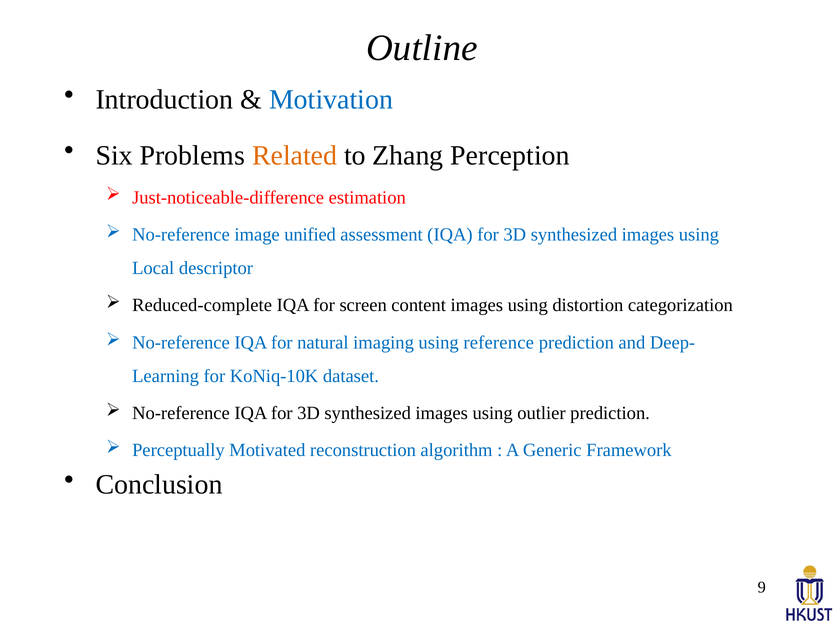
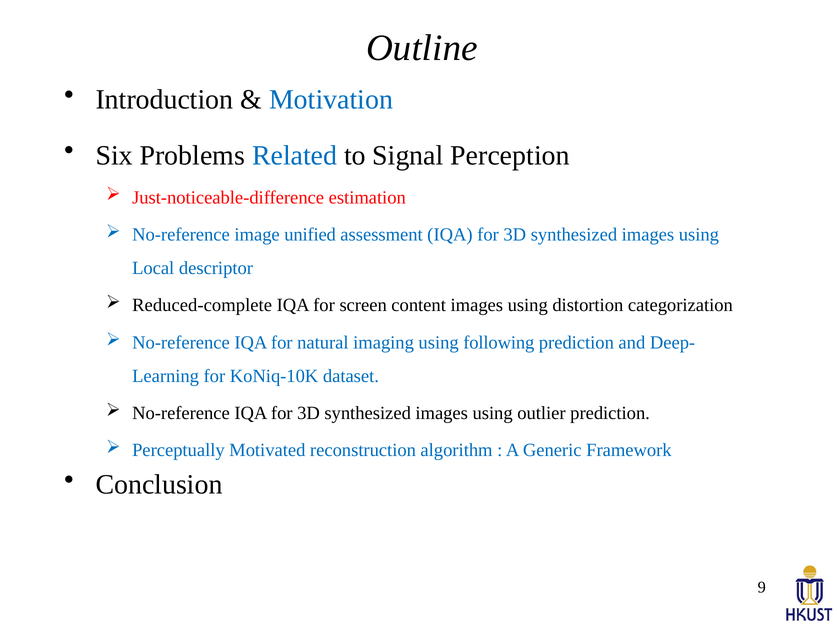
Related colour: orange -> blue
Zhang: Zhang -> Signal
reference: reference -> following
